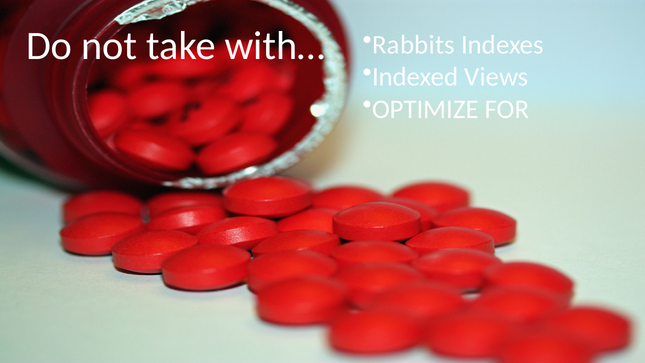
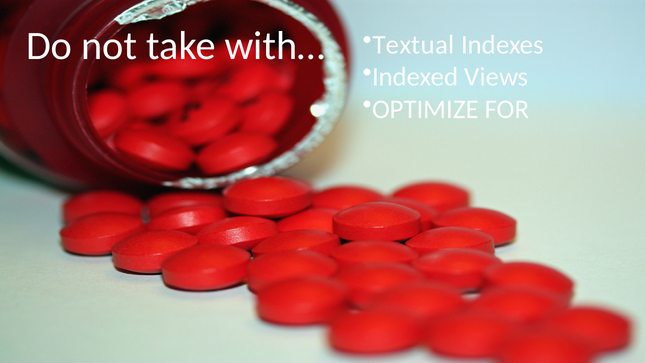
Rabbits: Rabbits -> Textual
